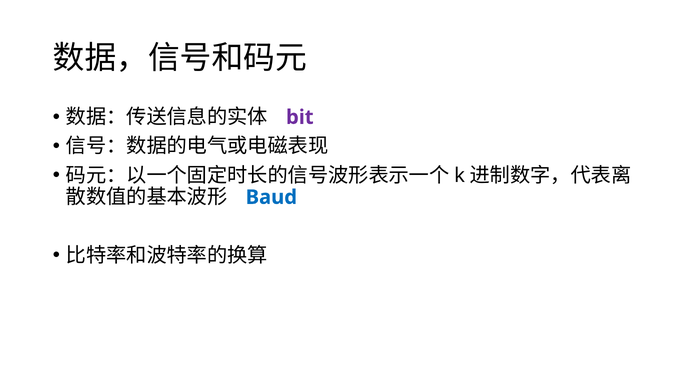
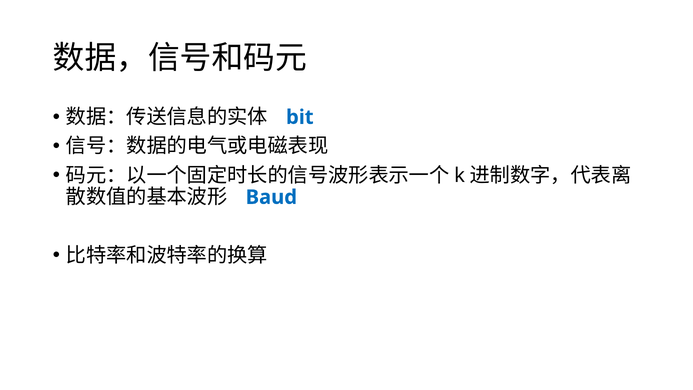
bit colour: purple -> blue
